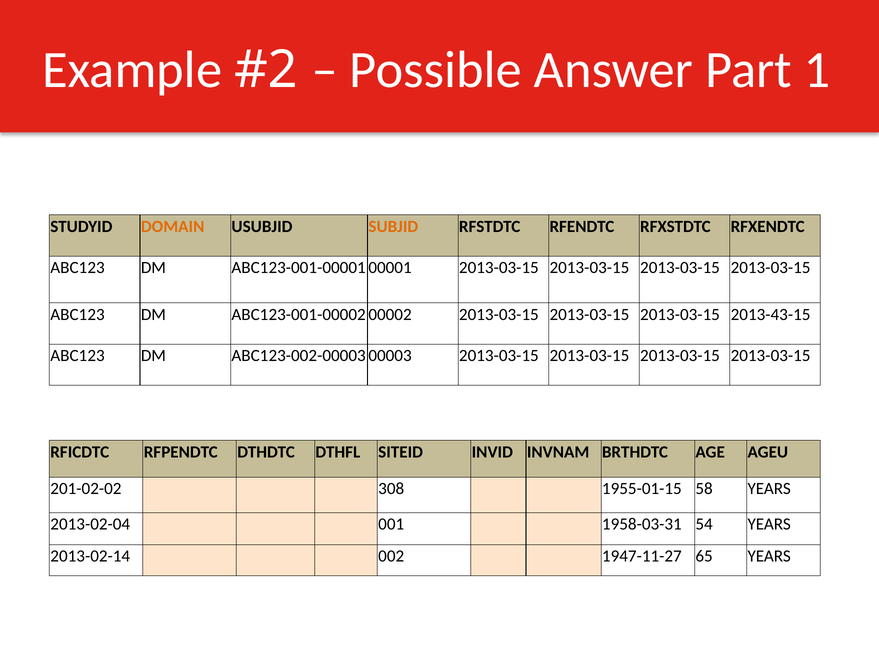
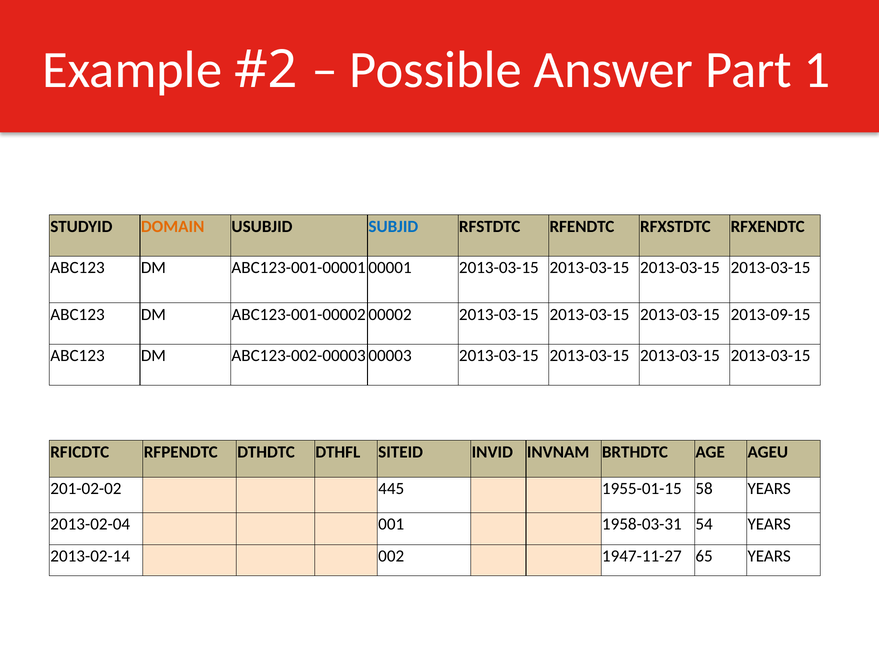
SUBJID colour: orange -> blue
2013-43-15: 2013-43-15 -> 2013-09-15
308: 308 -> 445
